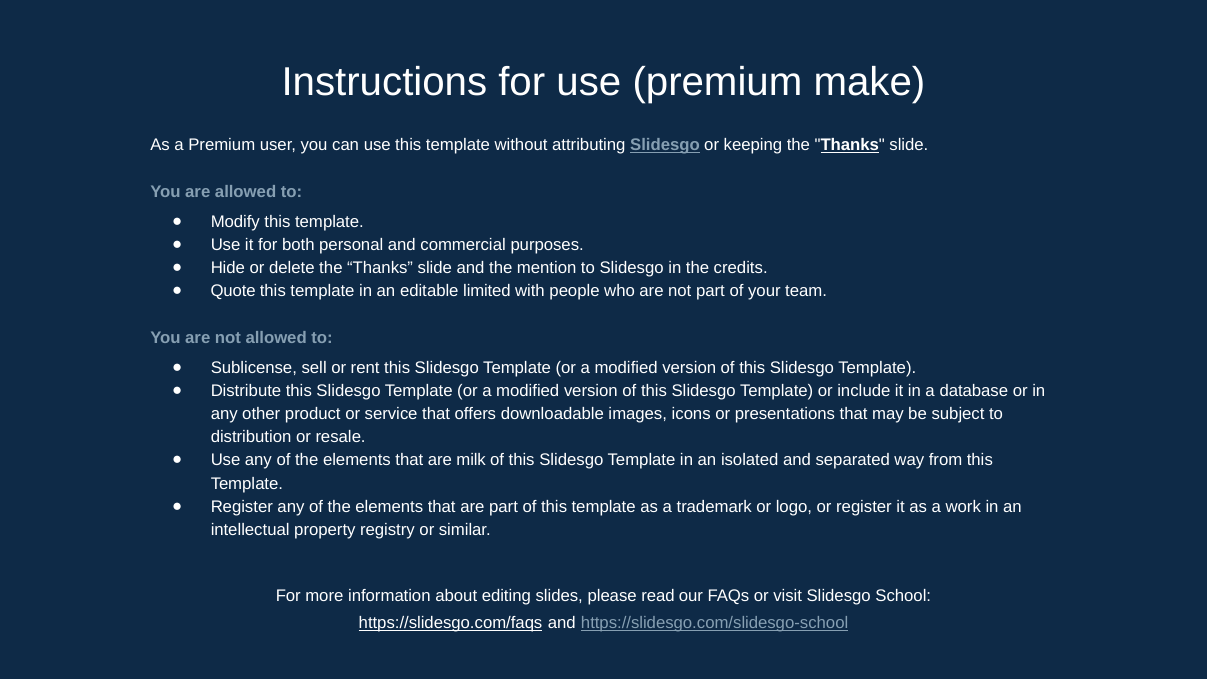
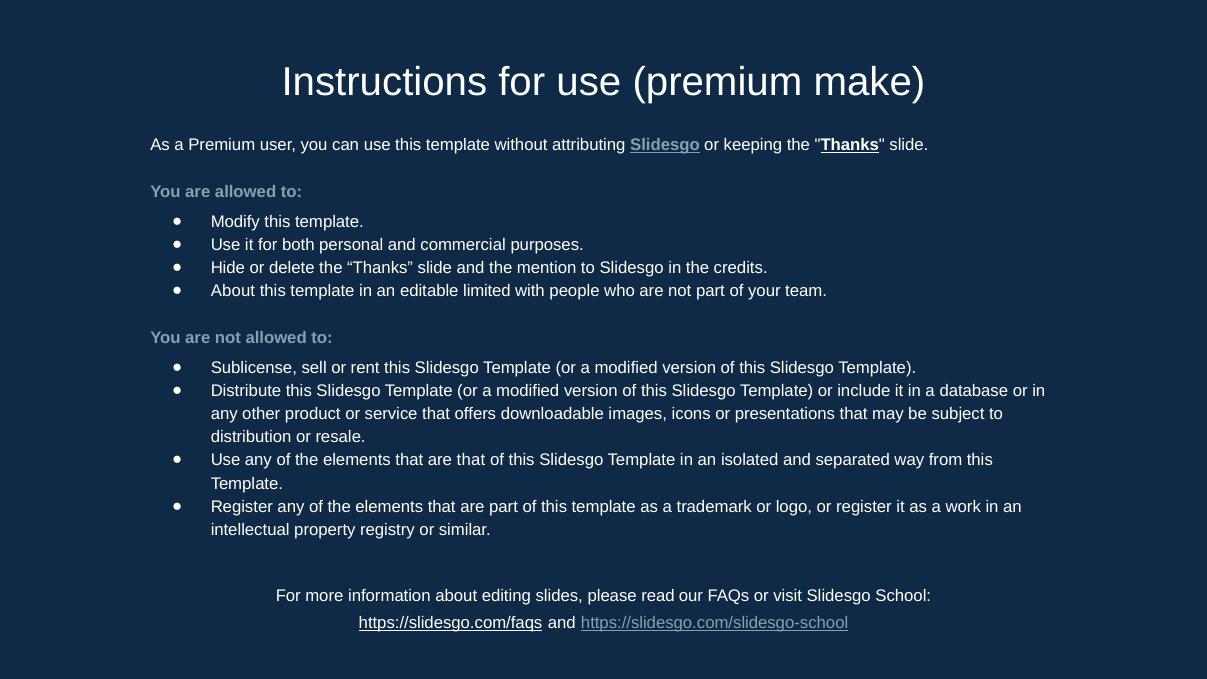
Quote at (233, 291): Quote -> About
are milk: milk -> that
